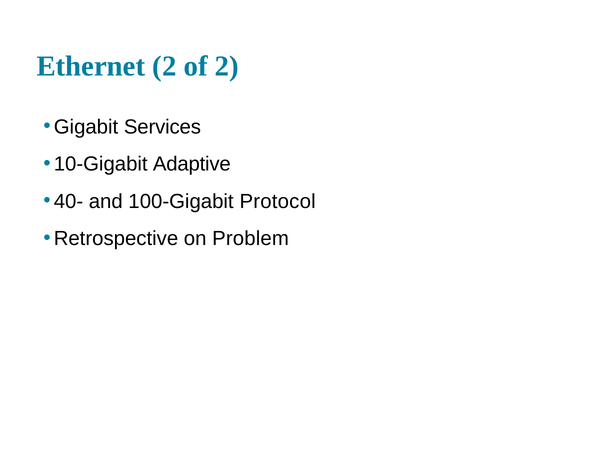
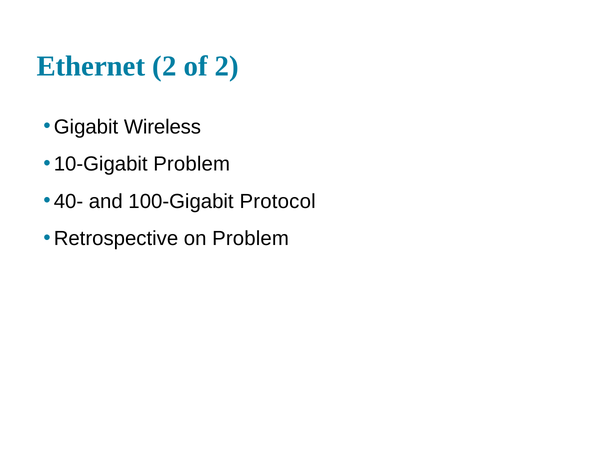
Services: Services -> Wireless
Adaptive at (192, 164): Adaptive -> Problem
